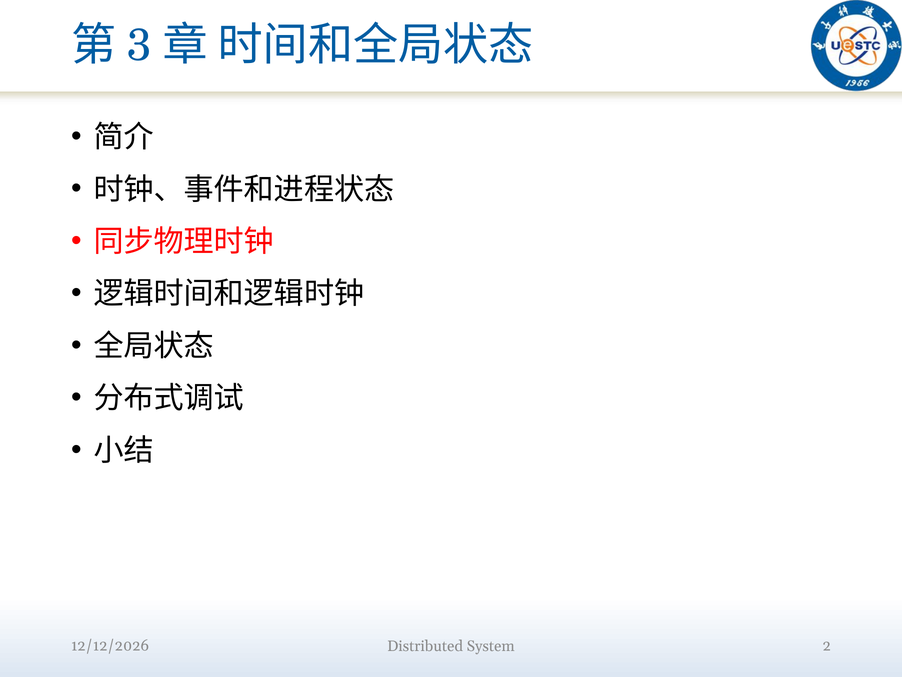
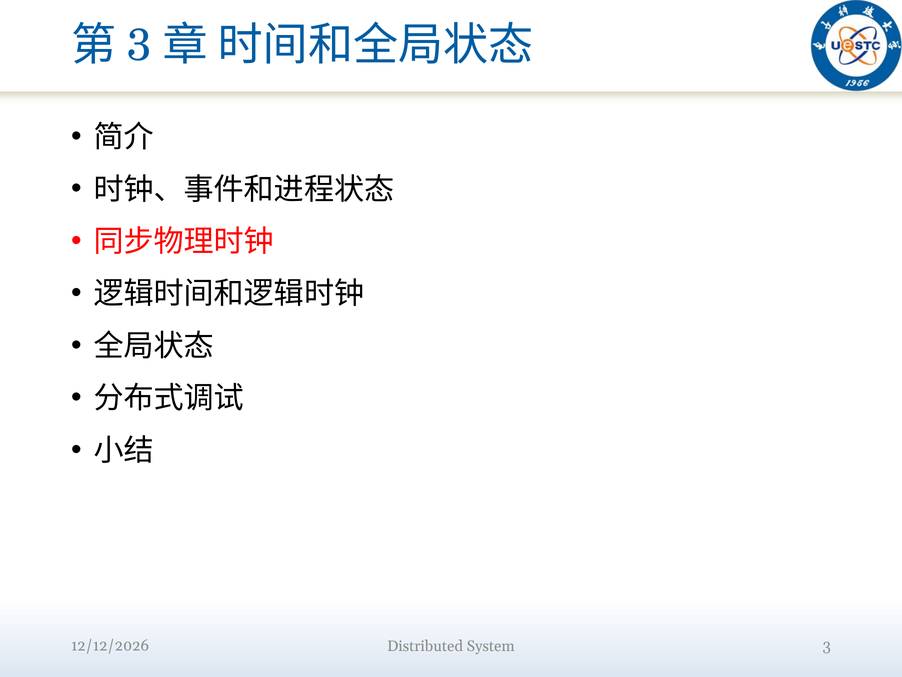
2: 2 -> 3
